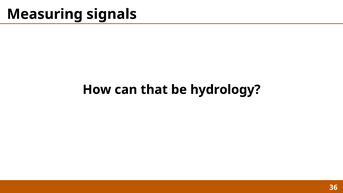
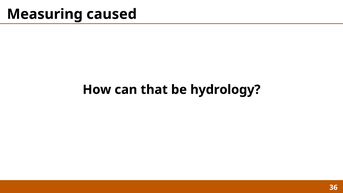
signals: signals -> caused
